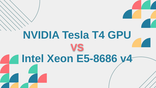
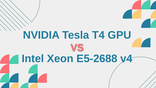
E5-8686: E5-8686 -> E5-2688
